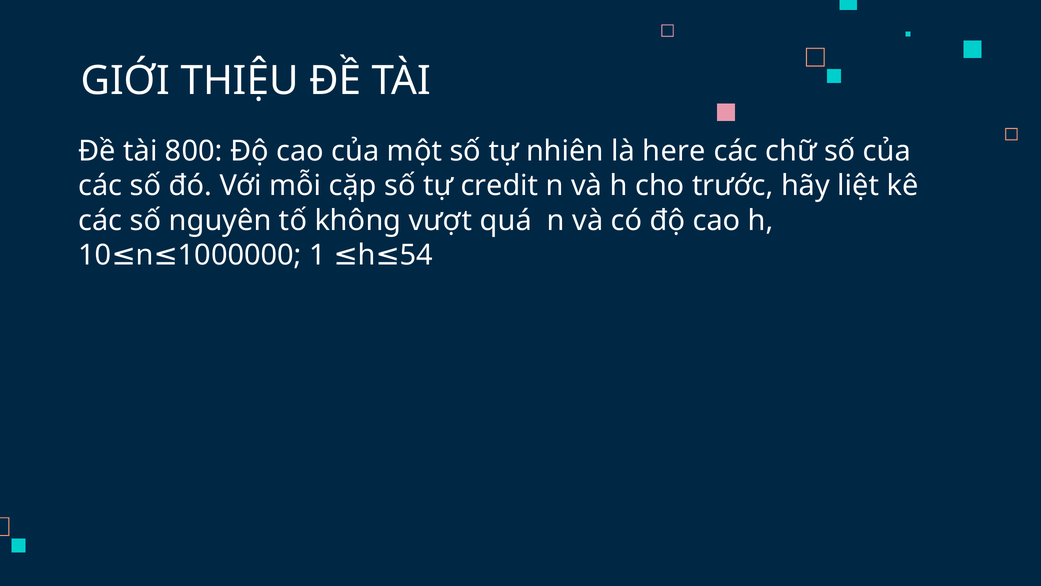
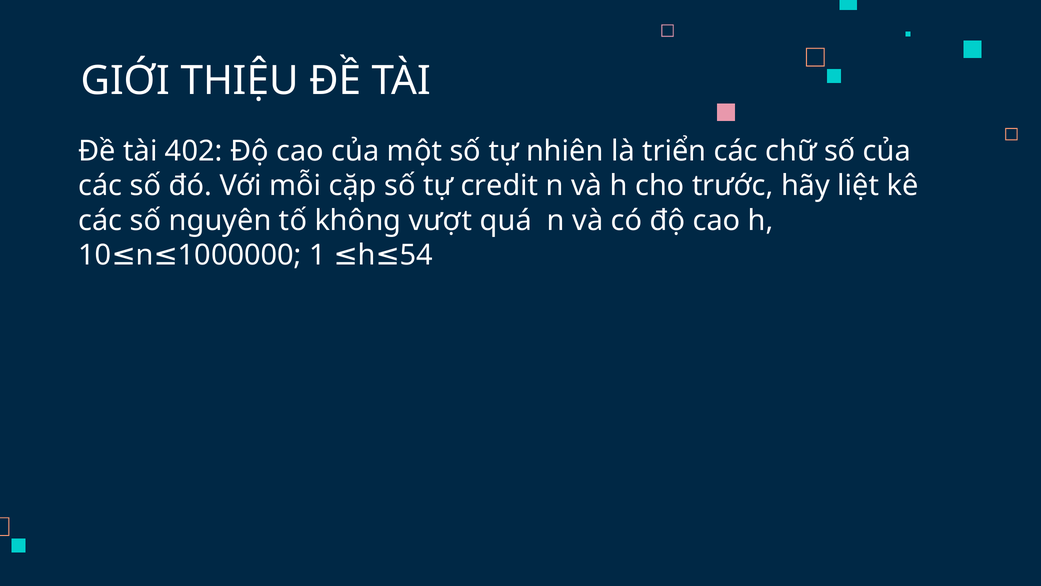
800: 800 -> 402
here: here -> triển
